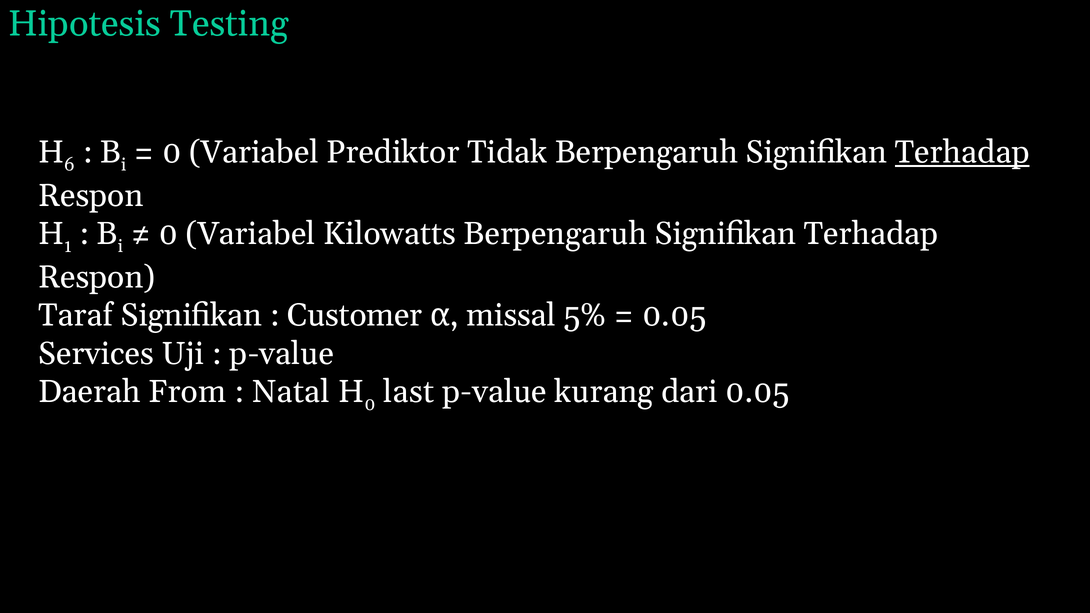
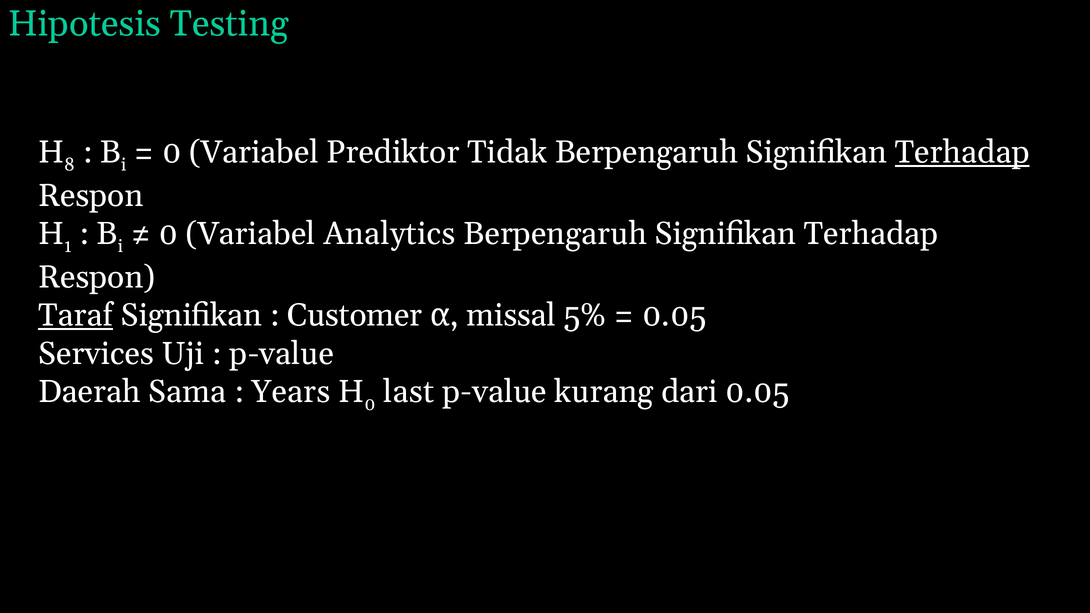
6: 6 -> 8
Kilowatts: Kilowatts -> Analytics
Taraf underline: none -> present
From: From -> Sama
Natal: Natal -> Years
